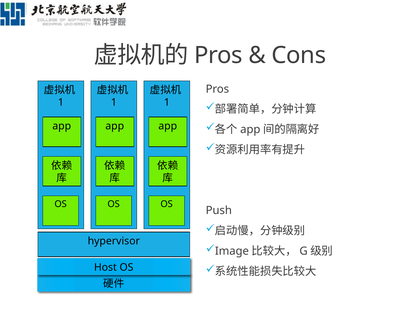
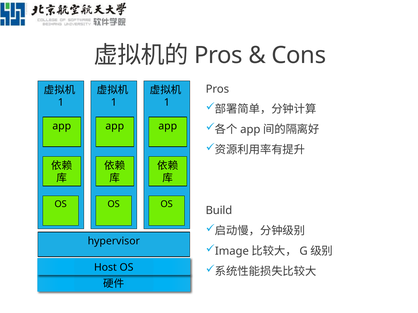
Push: Push -> Build
